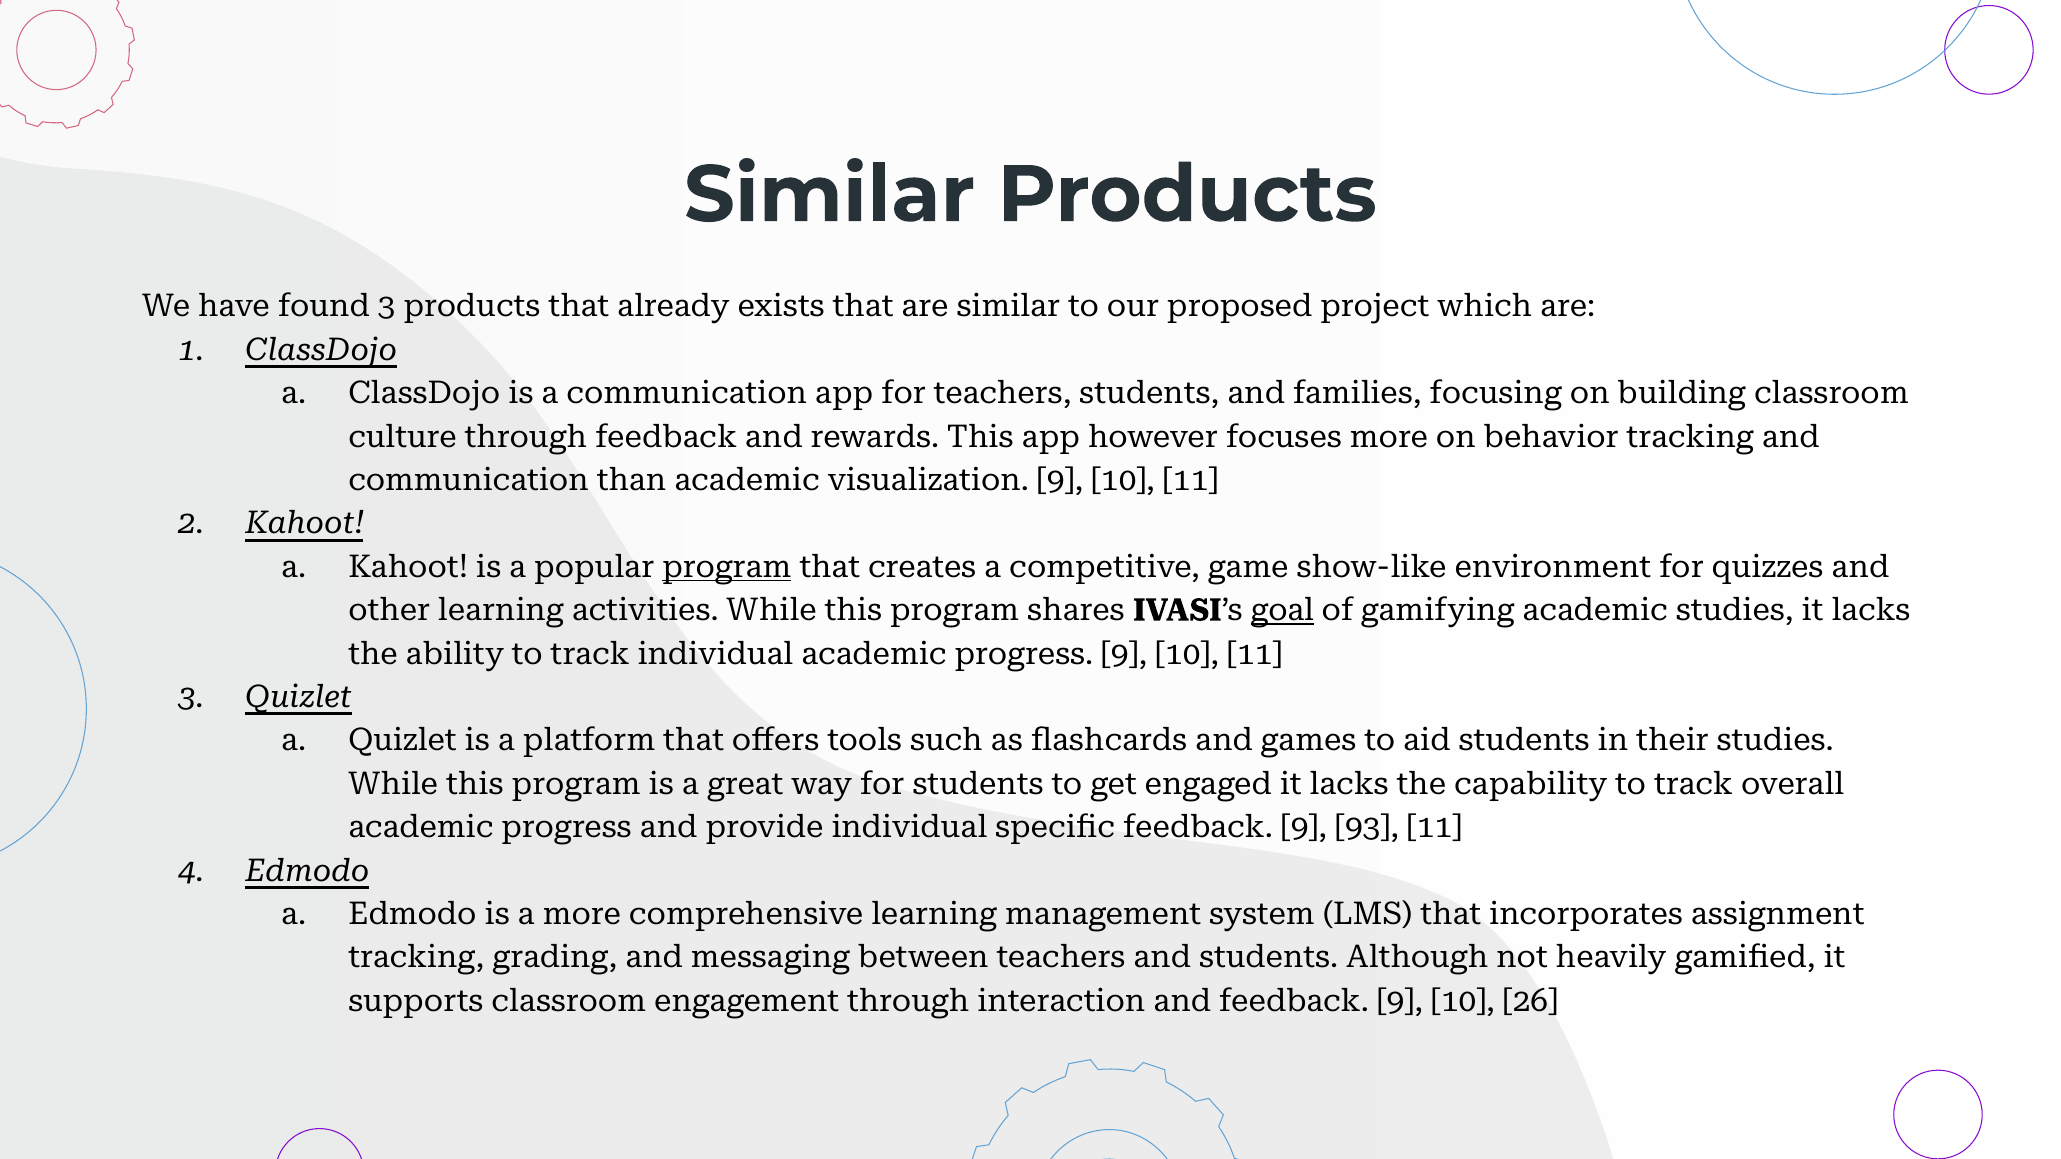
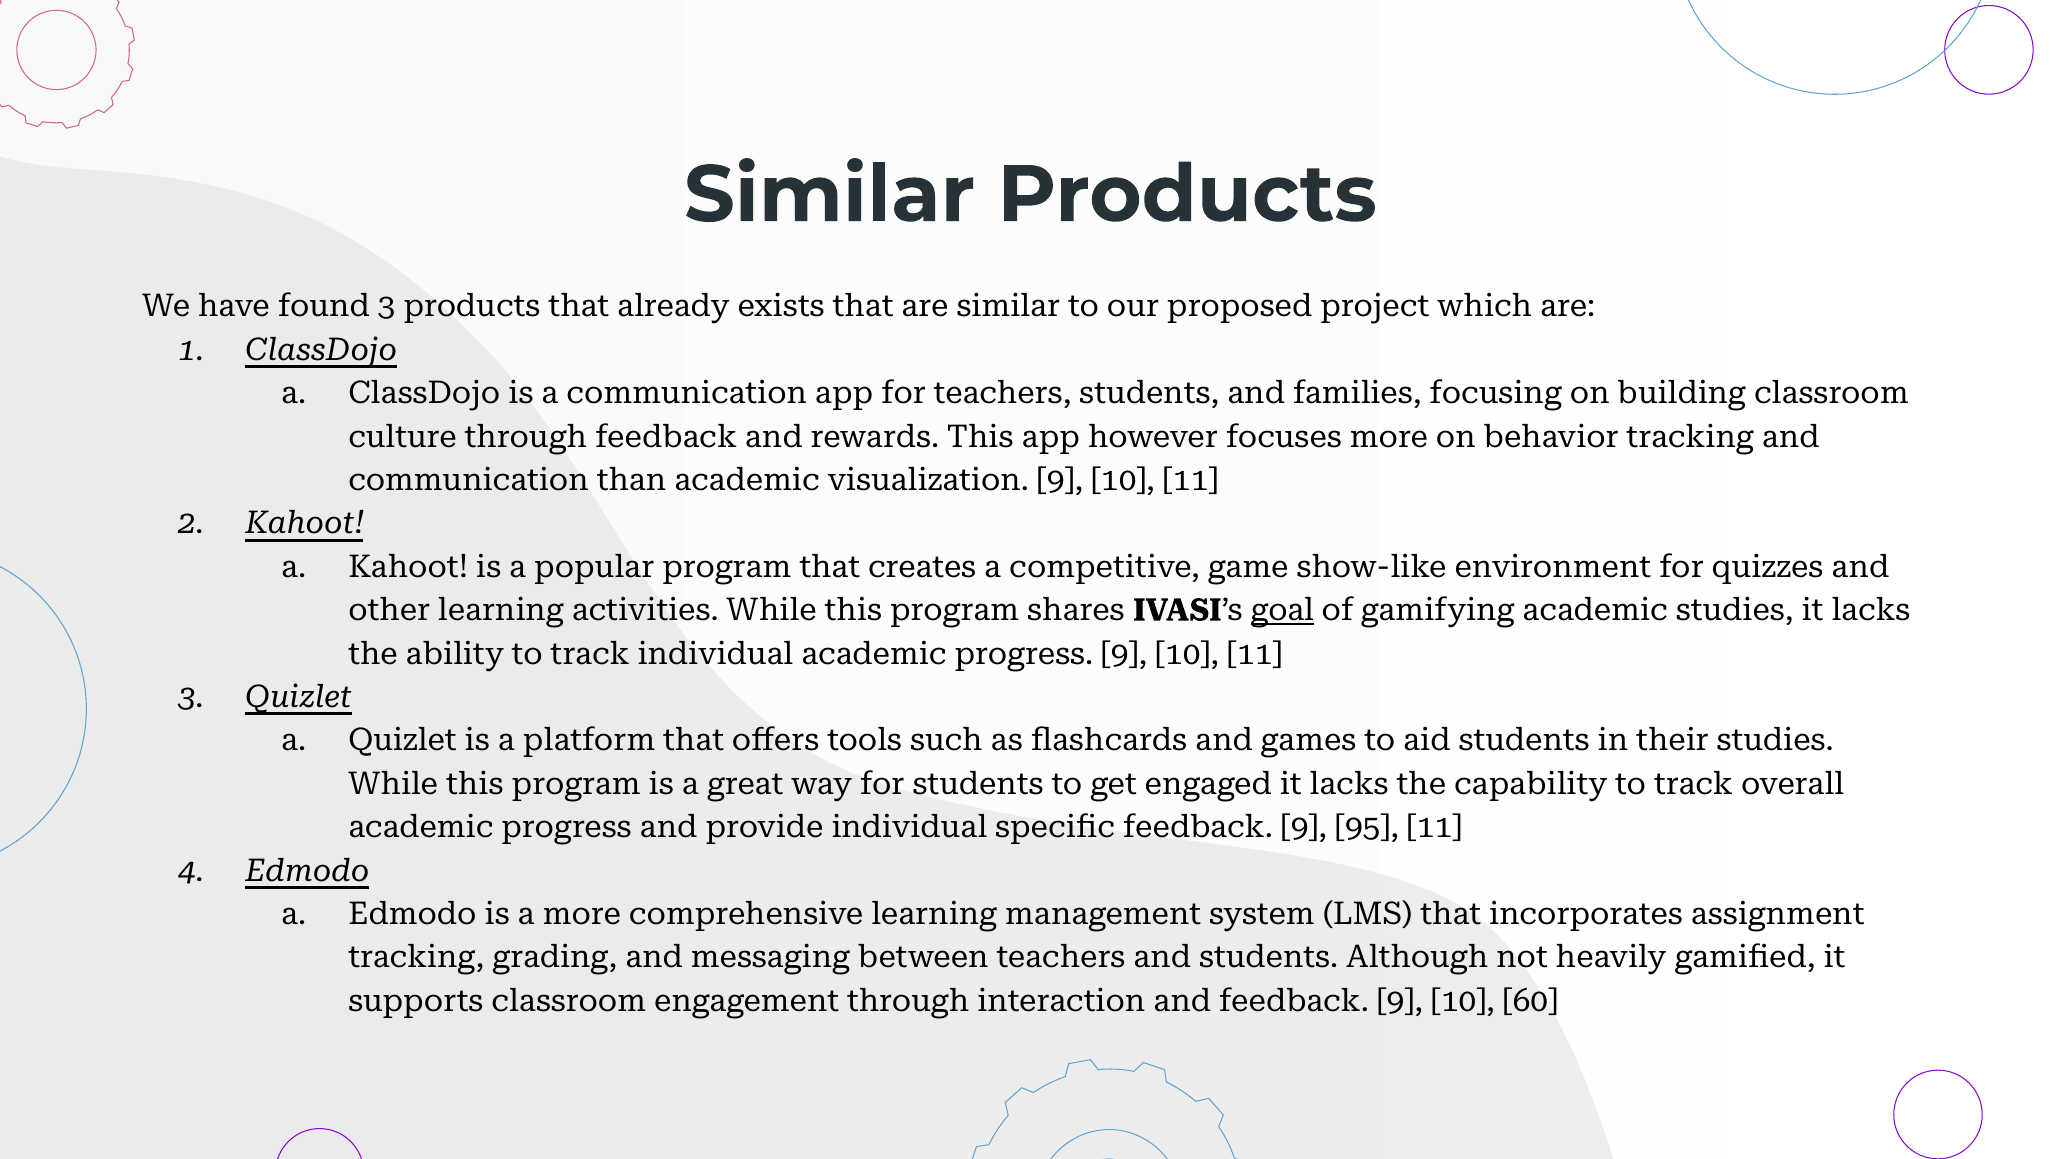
program at (727, 567) underline: present -> none
93: 93 -> 95
26: 26 -> 60
